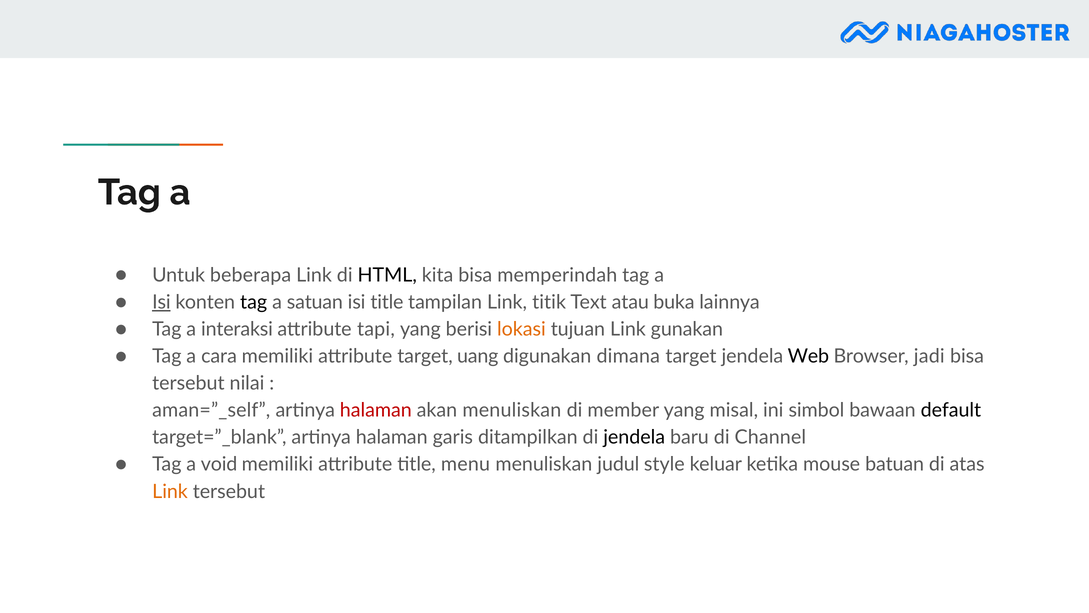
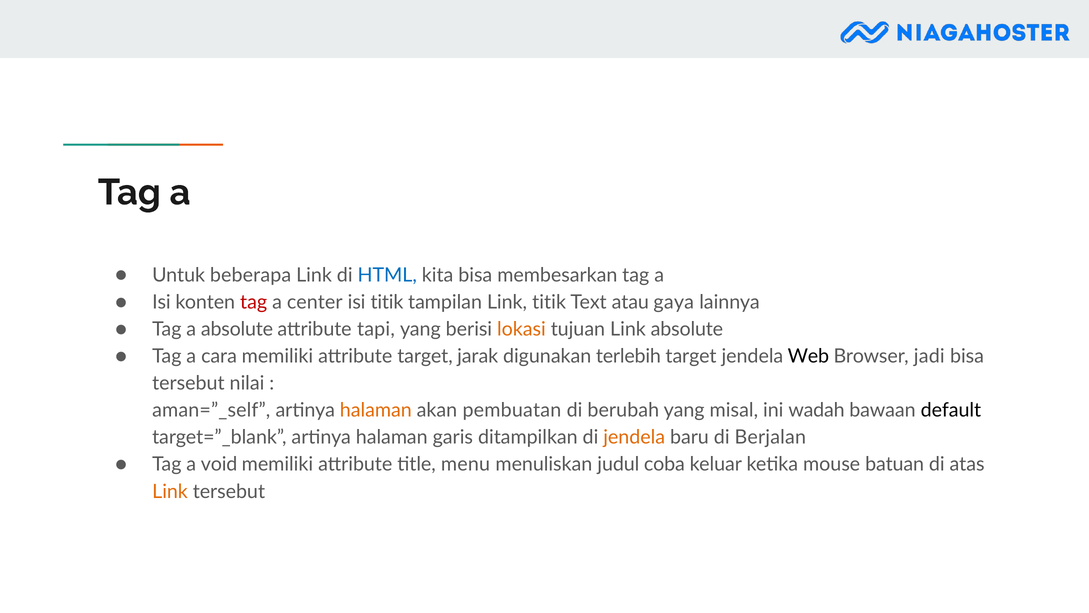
HTML colour: black -> blue
memperindah: memperindah -> membesarkan
Isi at (161, 302) underline: present -> none
tag at (254, 302) colour: black -> red
satuan: satuan -> center
isi title: title -> titik
buka: buka -> gaya
a interaksi: interaksi -> absolute
Link gunakan: gunakan -> absolute
uang: uang -> jarak
dimana: dimana -> terlebih
halaman at (376, 410) colour: red -> orange
akan menuliskan: menuliskan -> pembuatan
member: member -> berubah
simbol: simbol -> wadah
jendela at (634, 437) colour: black -> orange
Channel: Channel -> Berjalan
style: style -> coba
